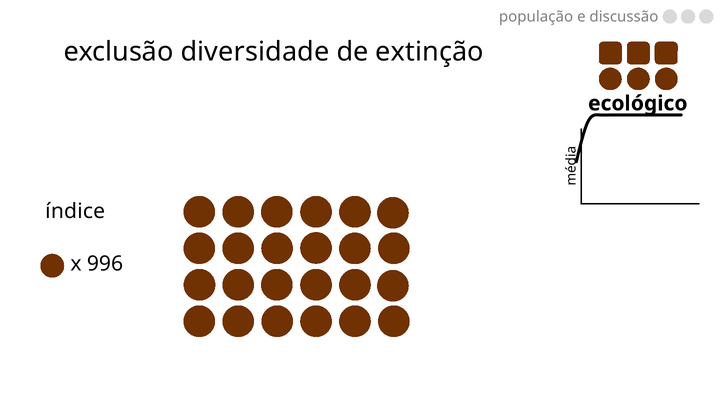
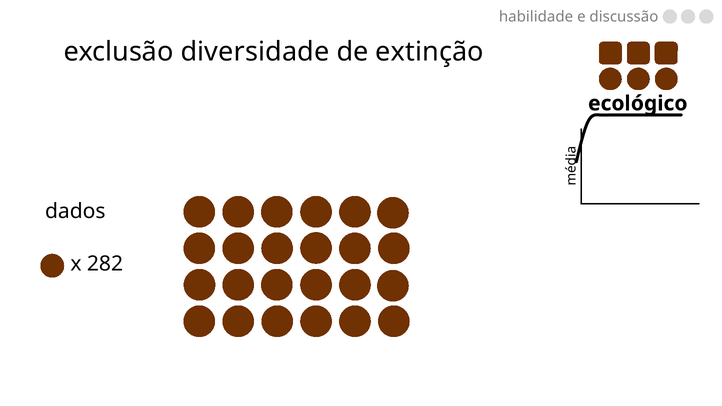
população: população -> habilidade
índice: índice -> dados
996: 996 -> 282
